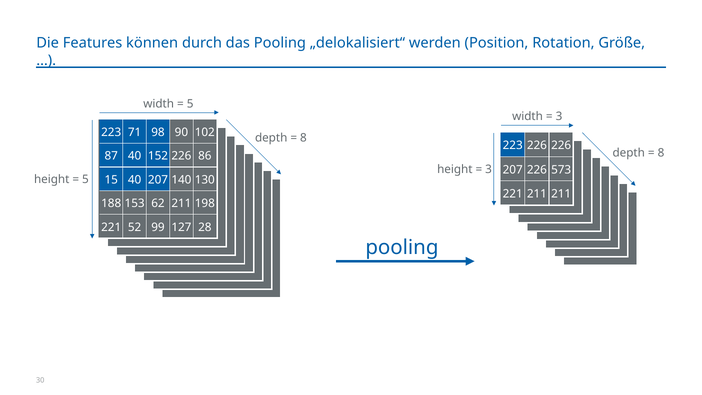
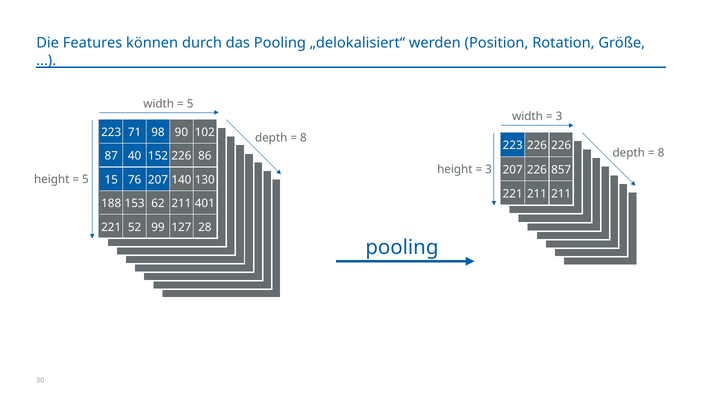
573: 573 -> 857
15 40: 40 -> 76
198: 198 -> 401
